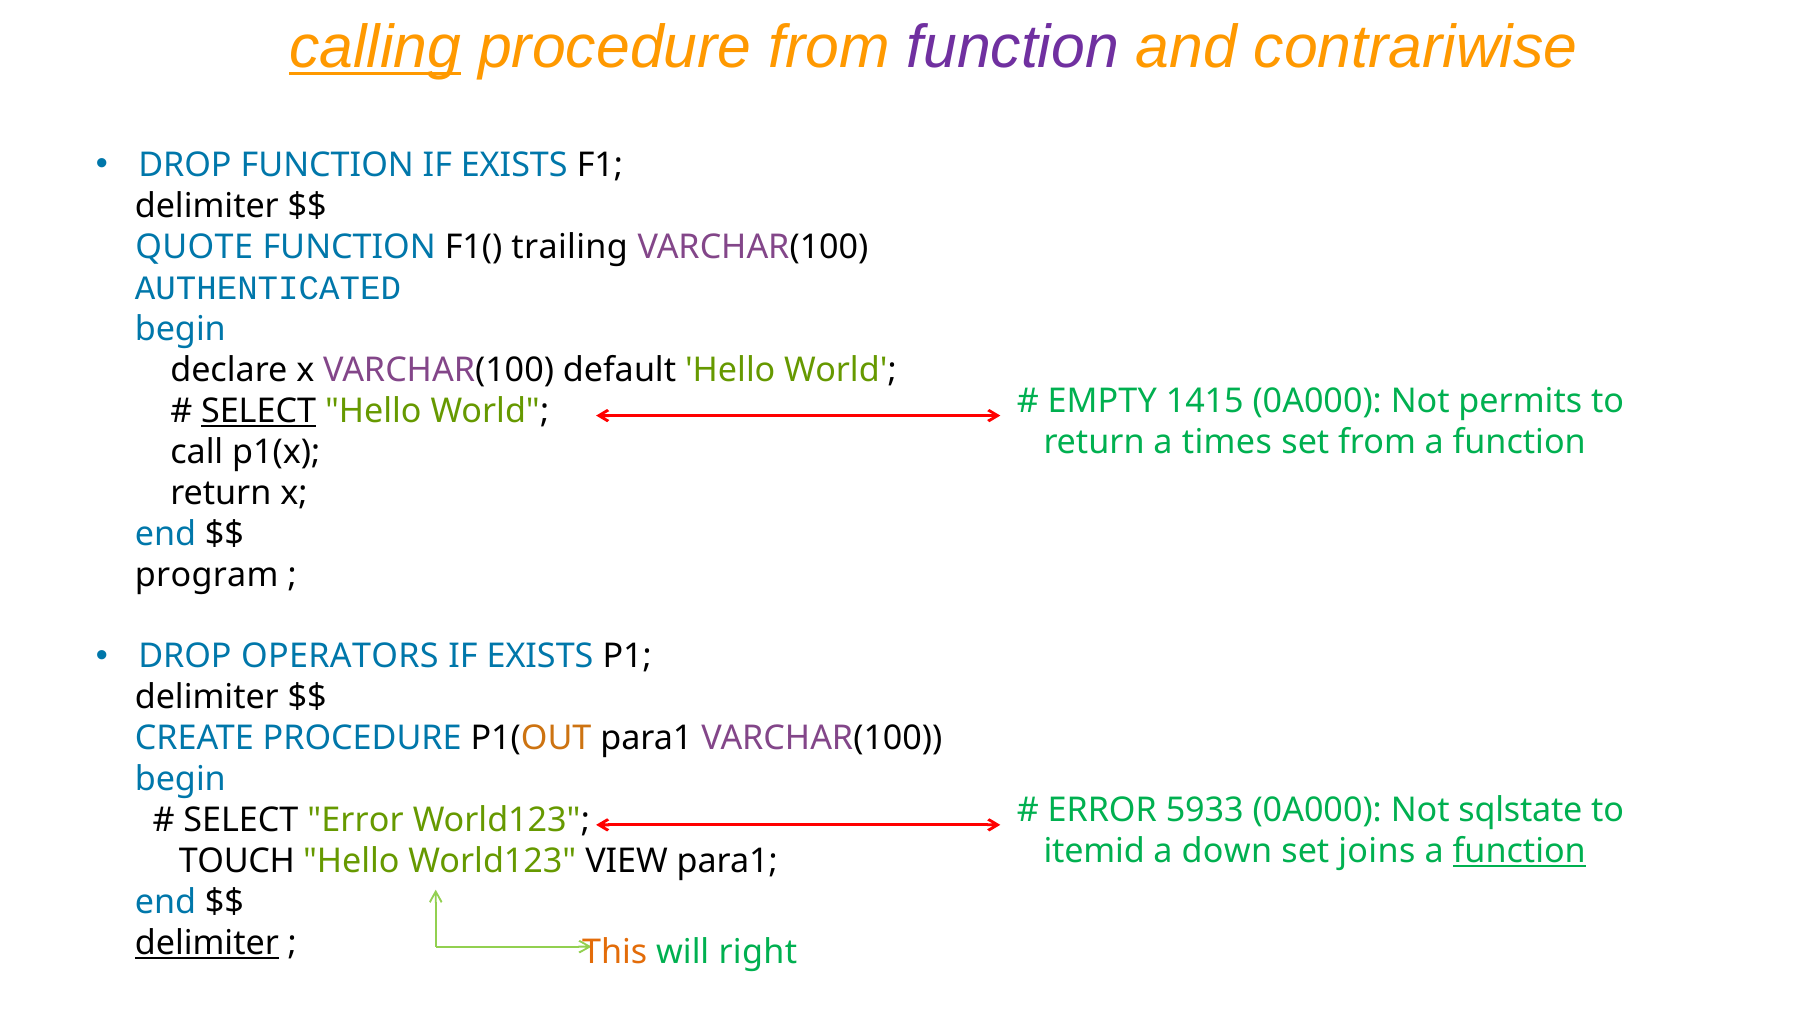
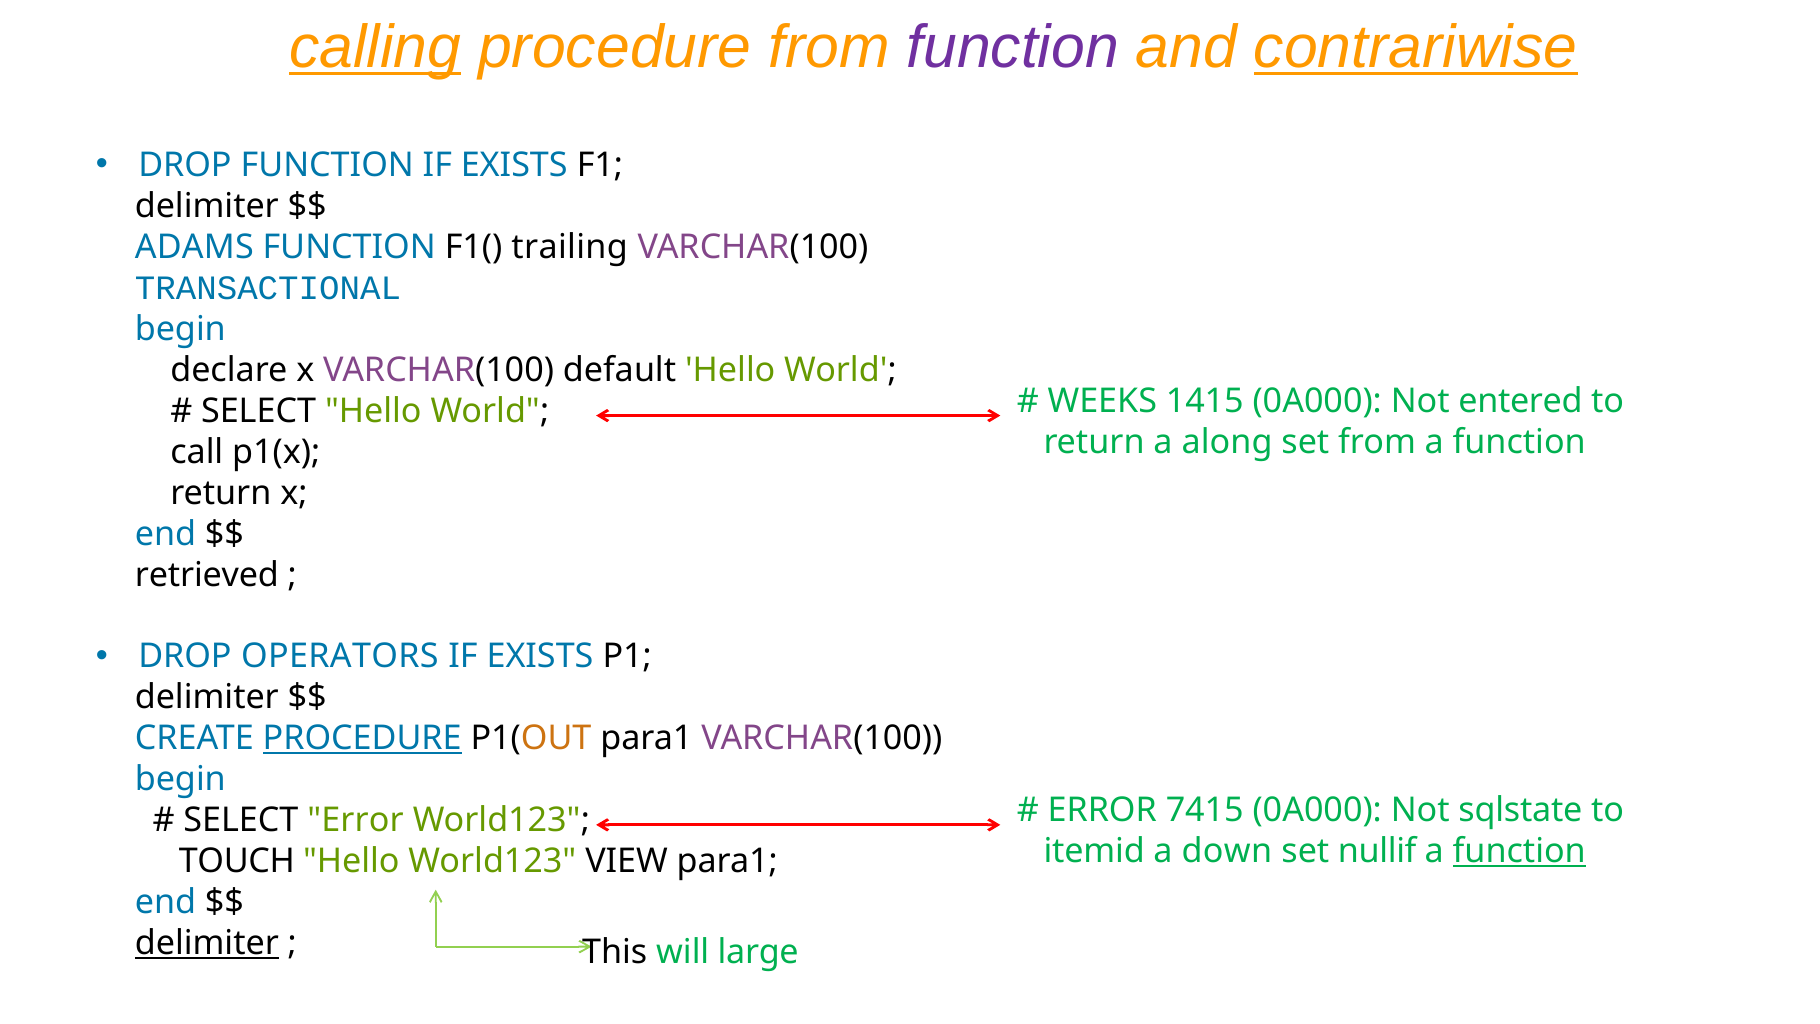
contrariwise underline: none -> present
QUOTE: QUOTE -> ADAMS
AUTHENTICATED: AUTHENTICATED -> TRANSACTIONAL
EMPTY: EMPTY -> WEEKS
permits: permits -> entered
SELECT at (259, 411) underline: present -> none
times: times -> along
program: program -> retrieved
PROCEDURE at (362, 738) underline: none -> present
5933: 5933 -> 7415
joins: joins -> nullif
This colour: orange -> black
right: right -> large
